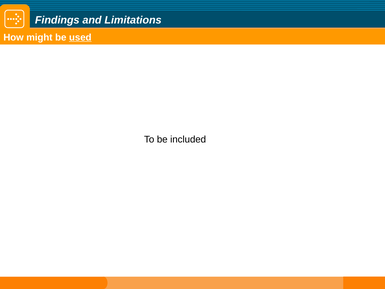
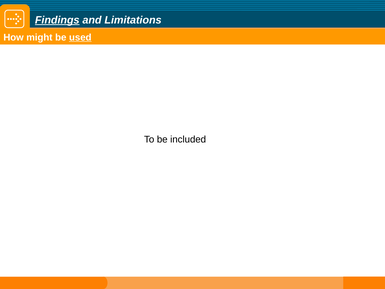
Findings underline: none -> present
